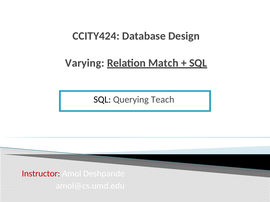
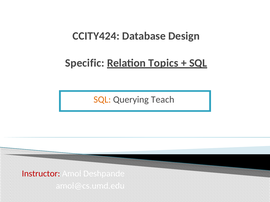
Varying: Varying -> Specific
Match: Match -> Topics
SQL at (102, 100) colour: black -> orange
